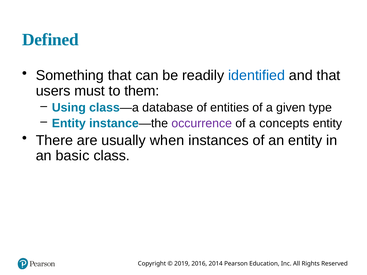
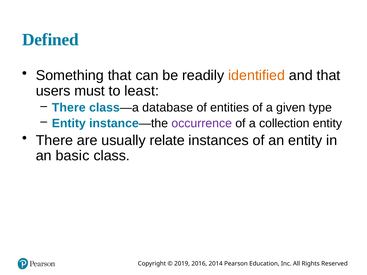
identified colour: blue -> orange
them: them -> least
Using at (69, 108): Using -> There
concepts: concepts -> collection
when: when -> relate
